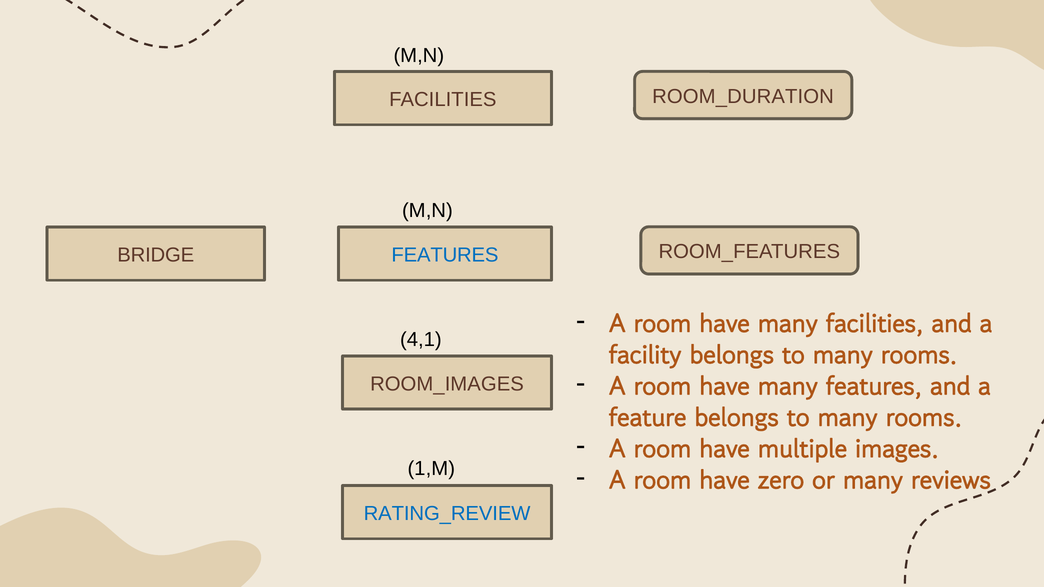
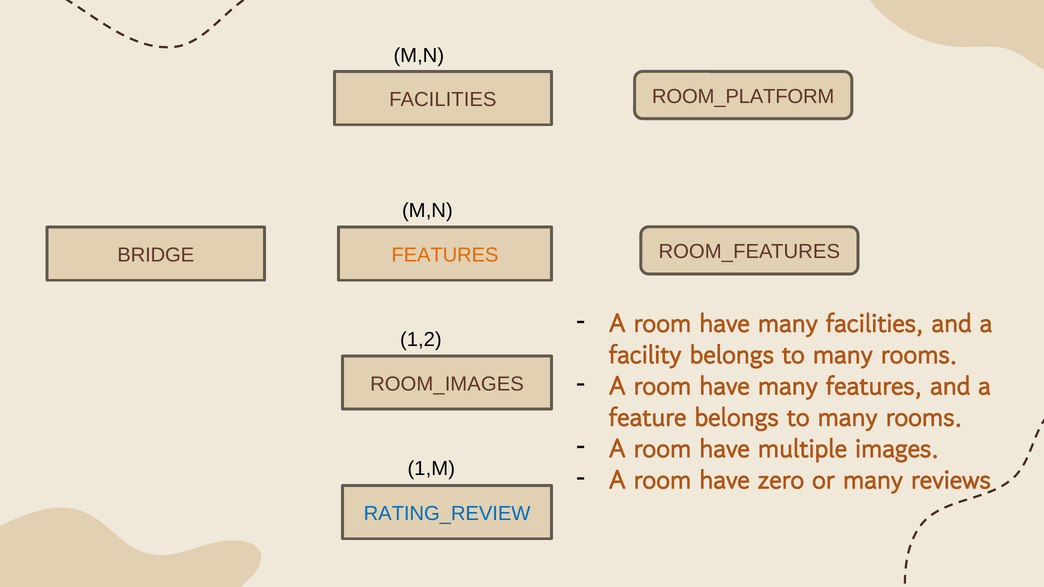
ROOM_DURATION: ROOM_DURATION -> ROOM_PLATFORM
FEATURES at (445, 255) colour: blue -> orange
4,1: 4,1 -> 1,2
